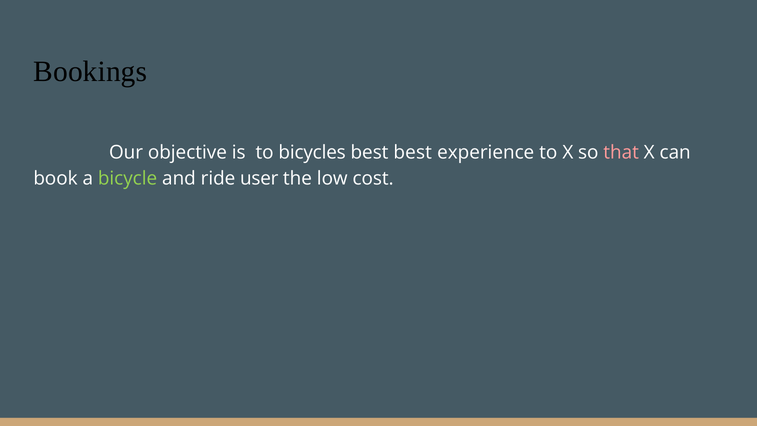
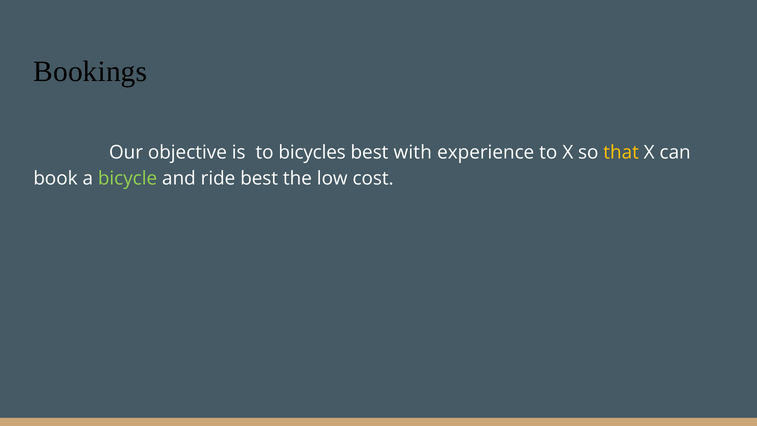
best best: best -> with
that colour: pink -> yellow
ride user: user -> best
